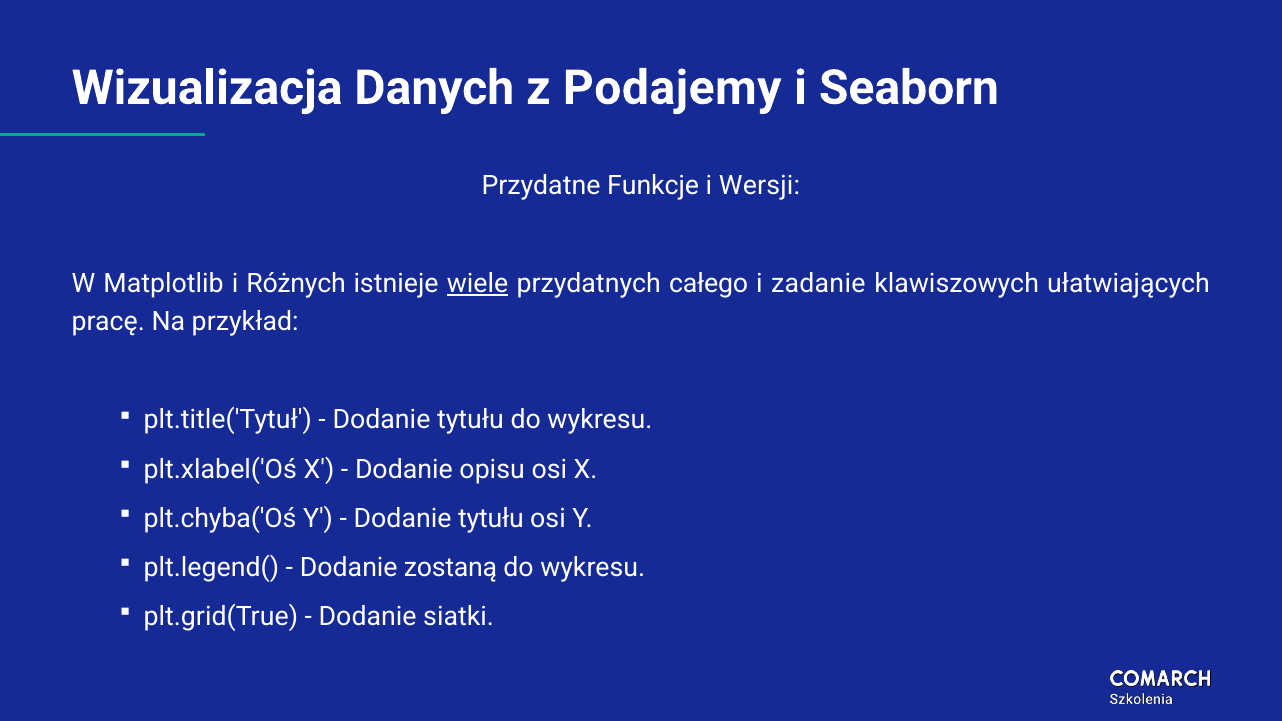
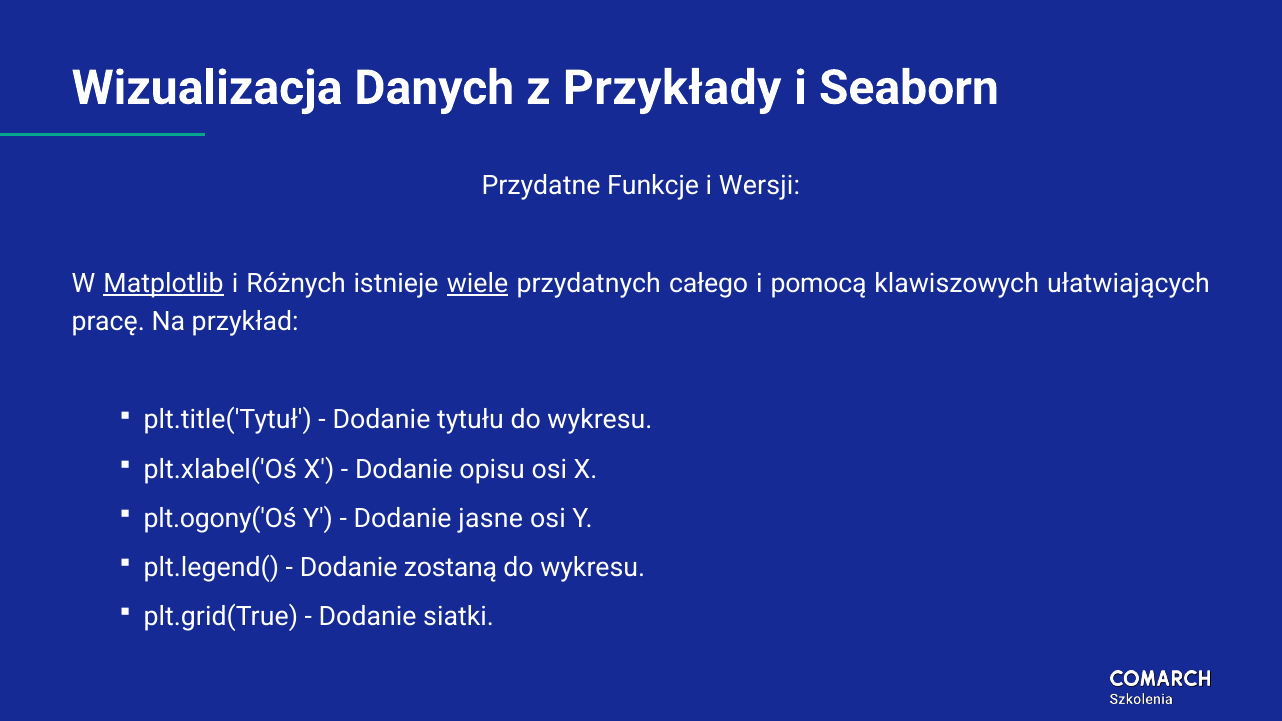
Podajemy: Podajemy -> Przykłady
Matplotlib underline: none -> present
zadanie: zadanie -> pomocą
plt.chyba('Oś: plt.chyba('Oś -> plt.ogony('Oś
tytułu at (491, 518): tytułu -> jasne
